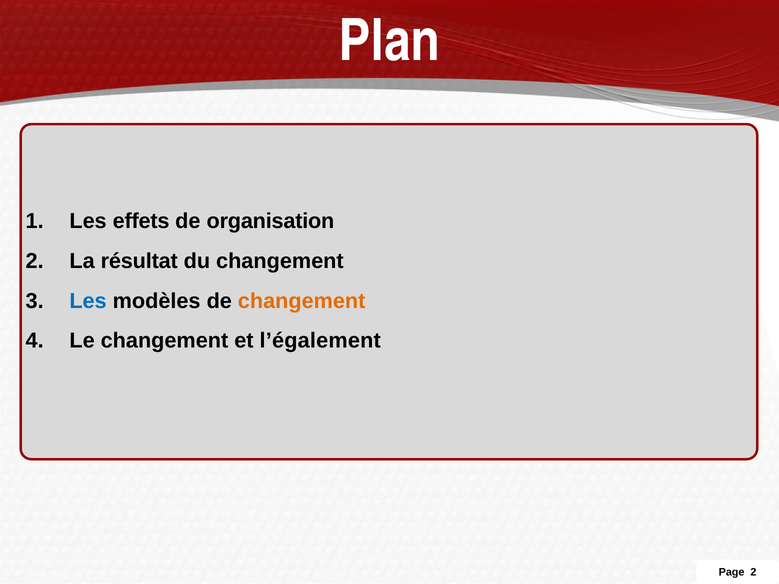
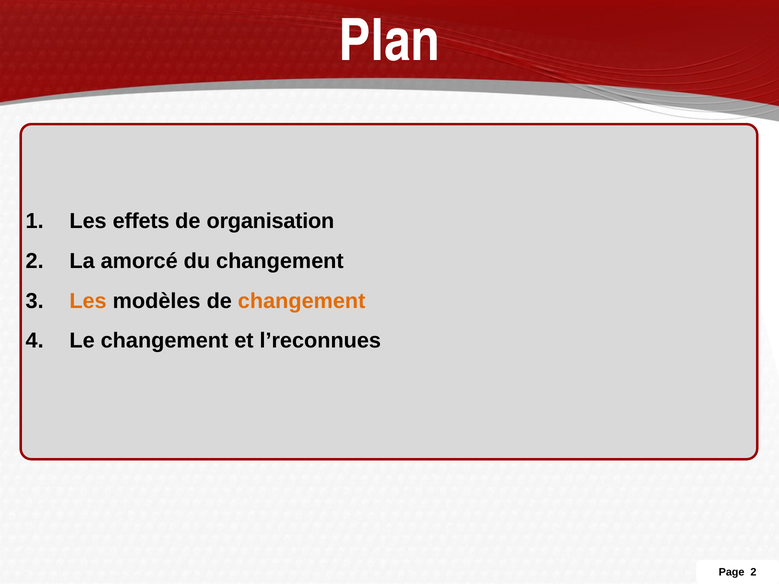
résultat: résultat -> amorcé
Les at (88, 301) colour: blue -> orange
l’également: l’également -> l’reconnues
